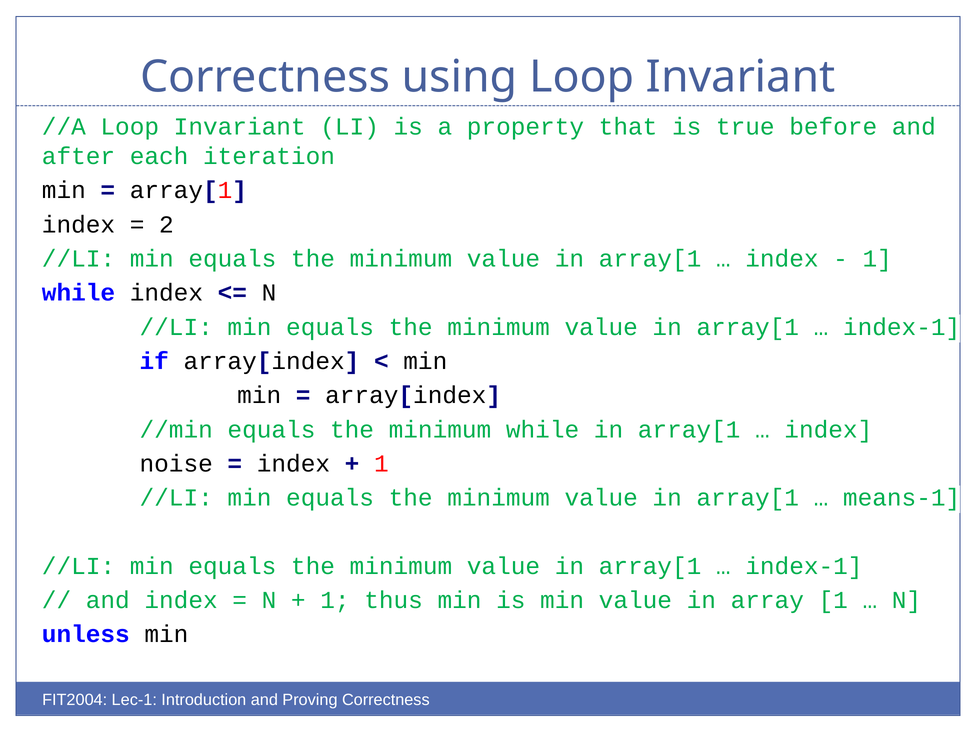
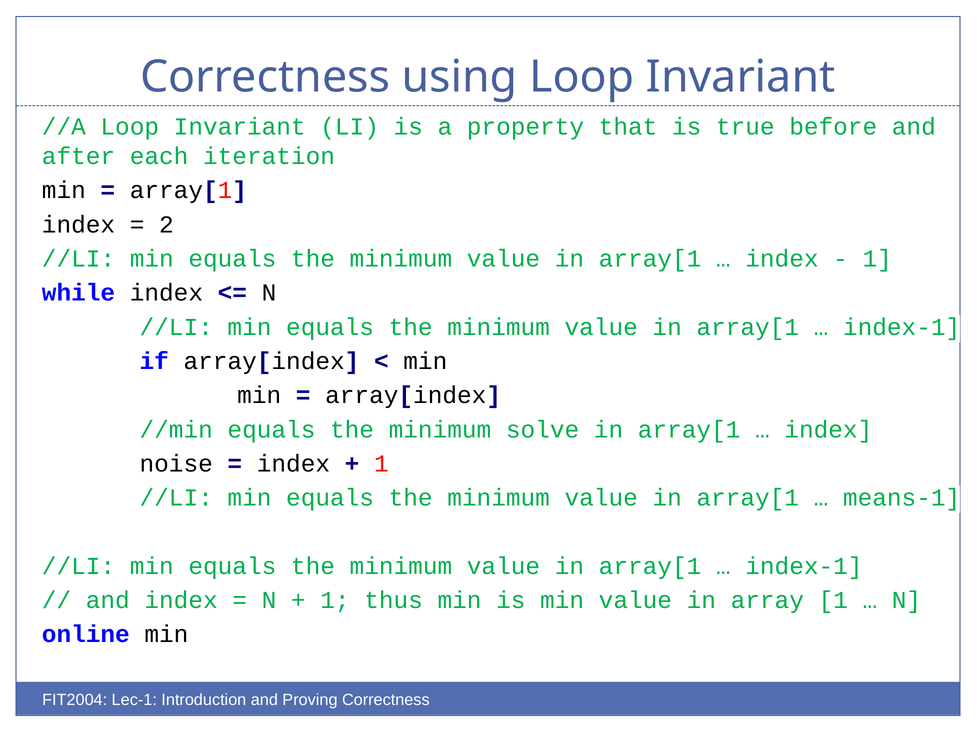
minimum while: while -> solve
unless: unless -> online
